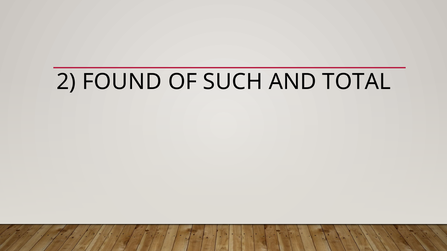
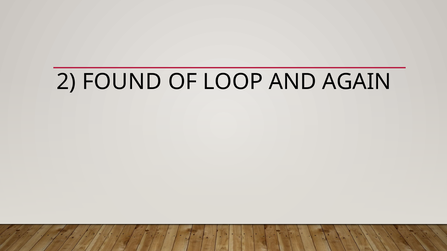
SUCH: SUCH -> LOOP
TOTAL: TOTAL -> AGAIN
